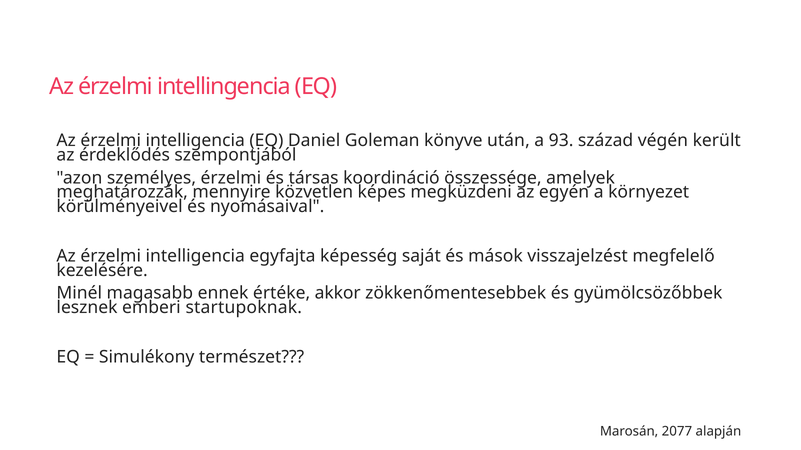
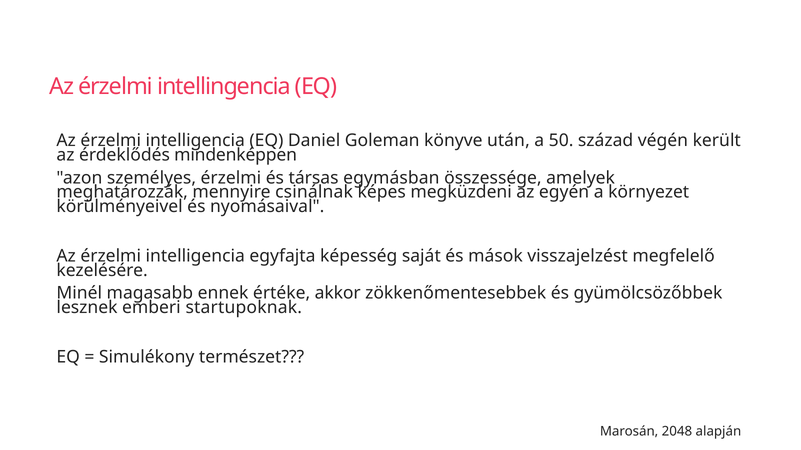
93: 93 -> 50
szempontjából: szempontjából -> mindenképpen
koordináció: koordináció -> egymásban
közvetlen: közvetlen -> csinálnak
2077: 2077 -> 2048
